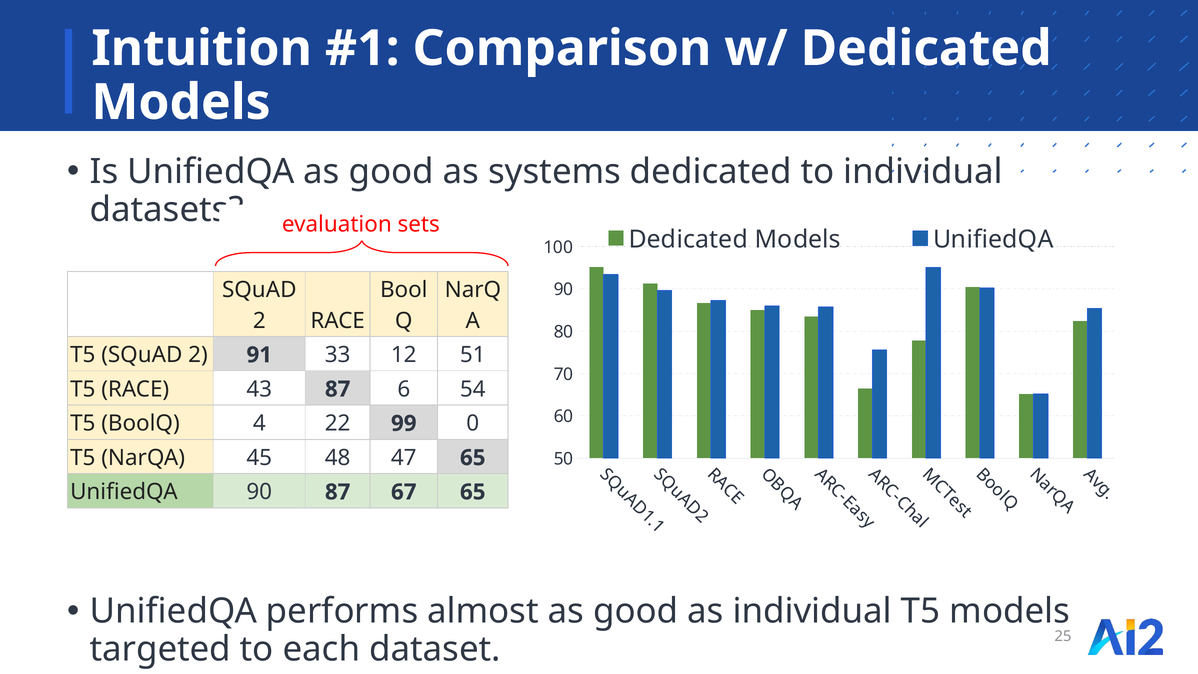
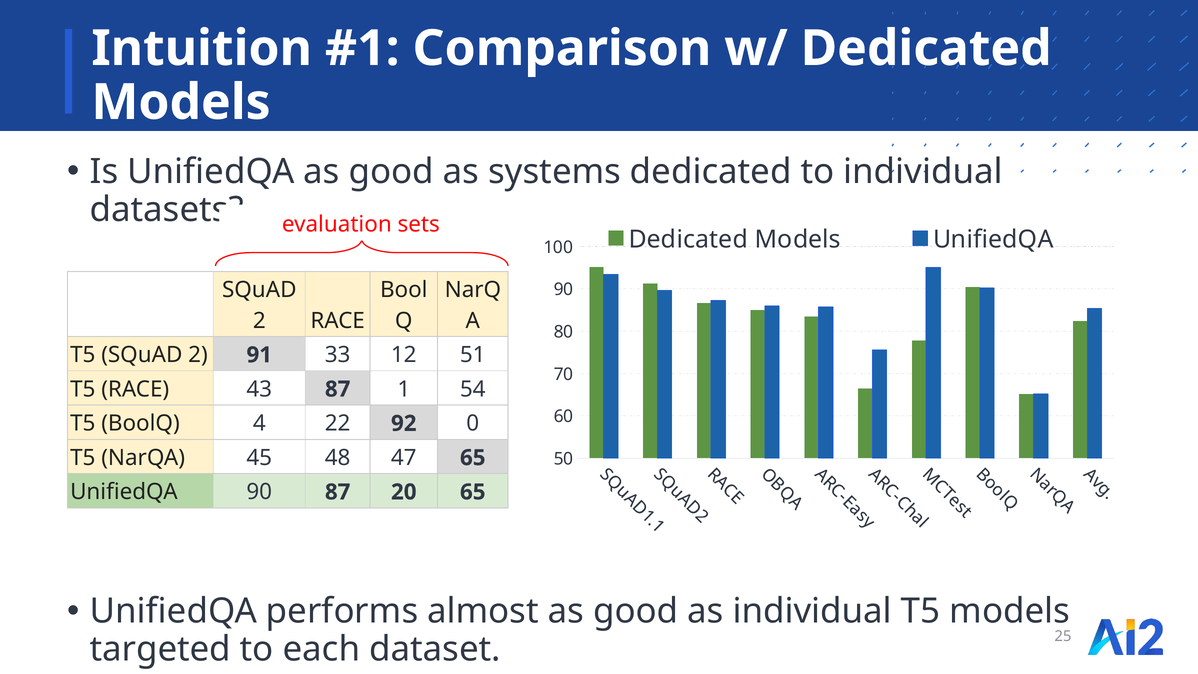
6: 6 -> 1
99: 99 -> 92
67: 67 -> 20
